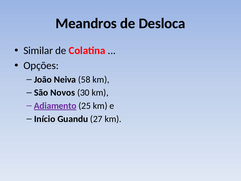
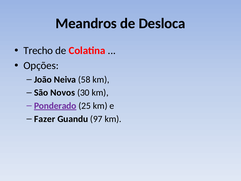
Similar: Similar -> Trecho
Adiamento: Adiamento -> Ponderado
Início: Início -> Fazer
27: 27 -> 97
